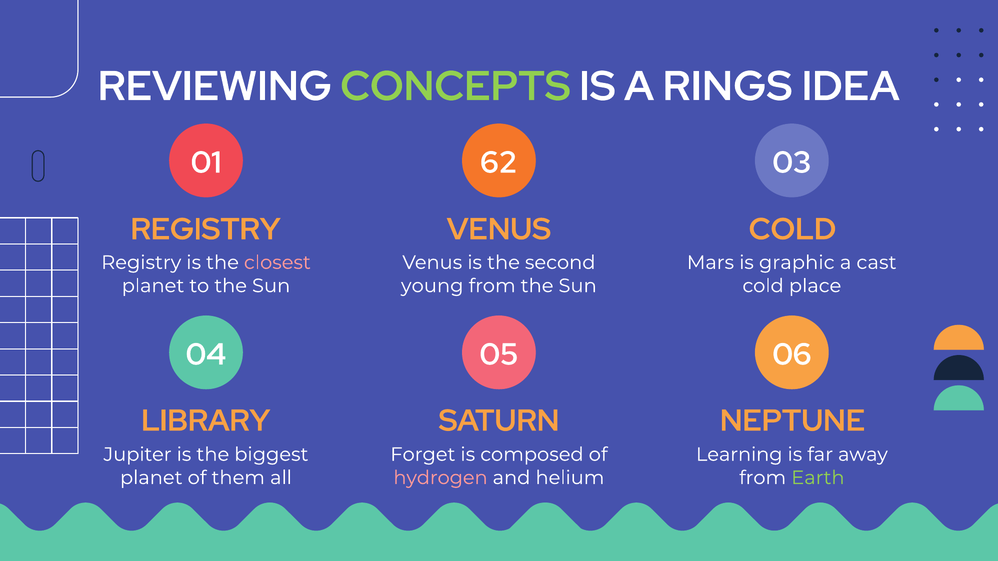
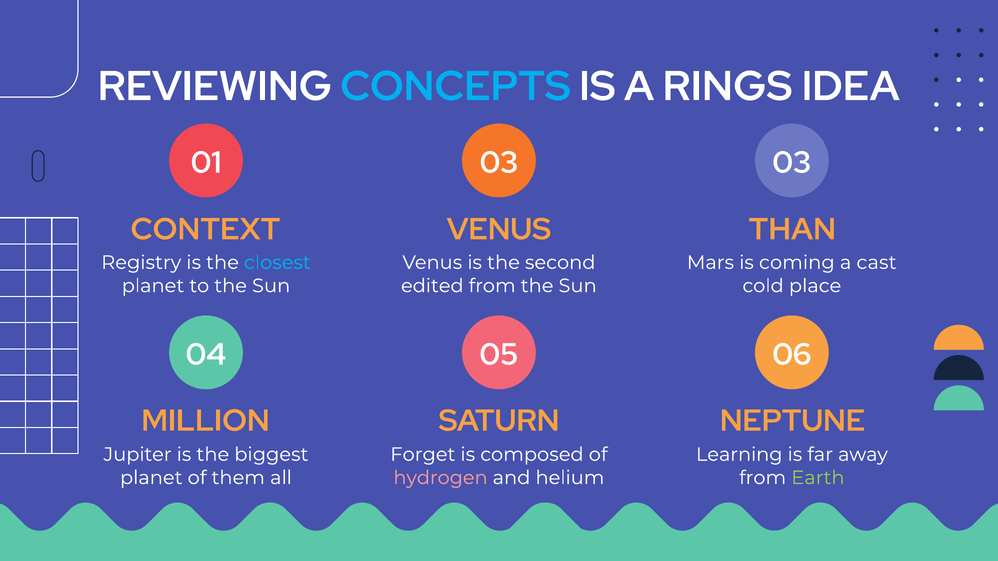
CONCEPTS colour: light green -> light blue
01 62: 62 -> 03
REGISTRY at (206, 229): REGISTRY -> CONTEXT
VENUS COLD: COLD -> THAN
closest colour: pink -> light blue
graphic: graphic -> coming
young: young -> edited
LIBRARY: LIBRARY -> MILLION
